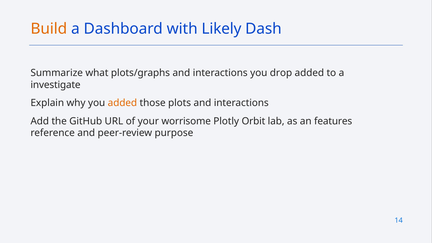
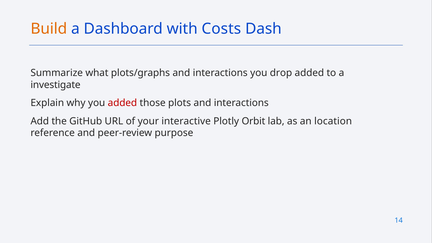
Likely: Likely -> Costs
added at (122, 103) colour: orange -> red
worrisome: worrisome -> interactive
features: features -> location
